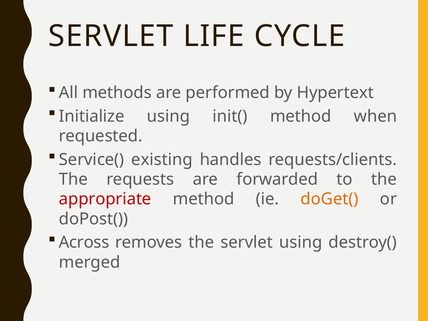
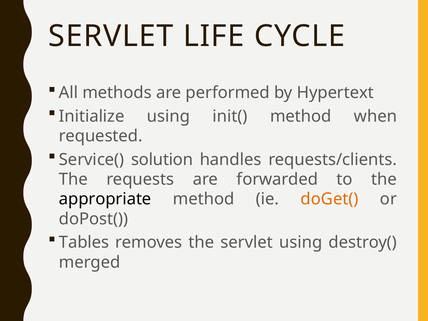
existing: existing -> solution
appropriate colour: red -> black
Across: Across -> Tables
